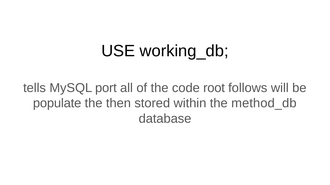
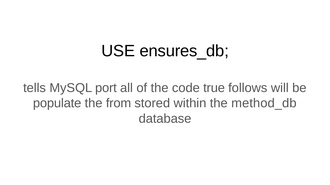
working_db: working_db -> ensures_db
root: root -> true
then: then -> from
